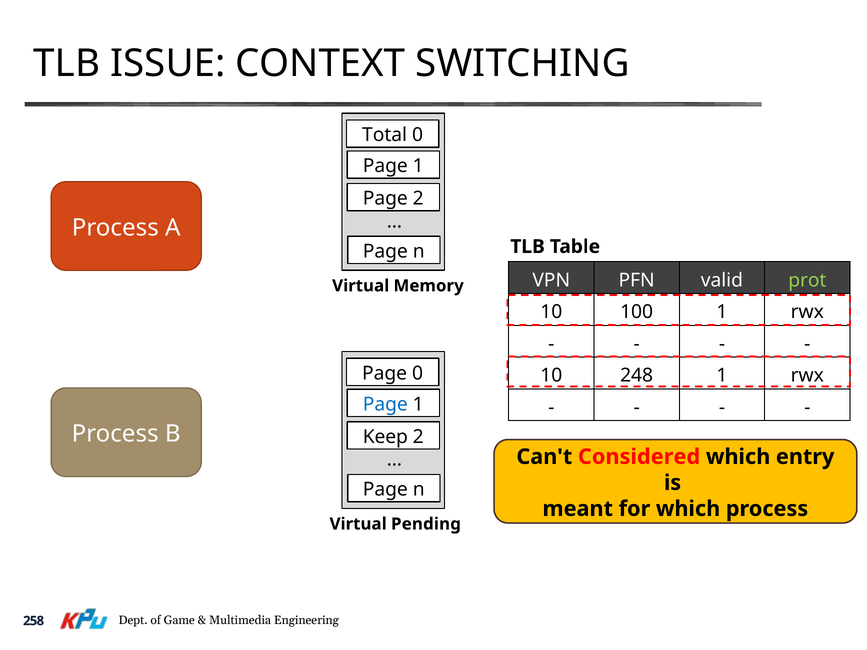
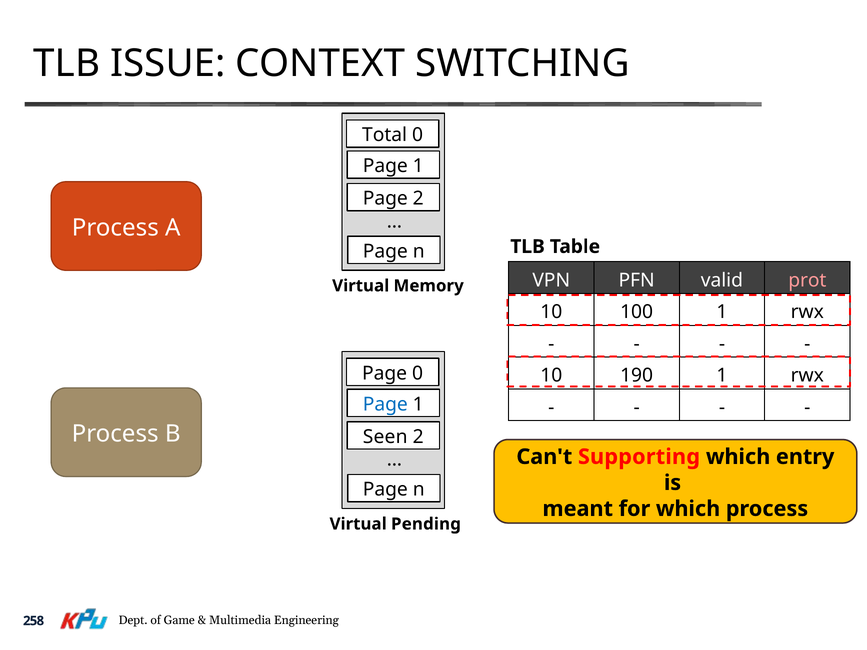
prot colour: light green -> pink
248: 248 -> 190
Keep: Keep -> Seen
Considered: Considered -> Supporting
